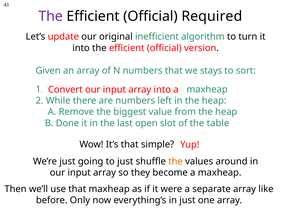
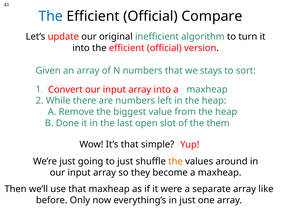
The at (51, 16) colour: purple -> blue
Required: Required -> Compare
table: table -> them
